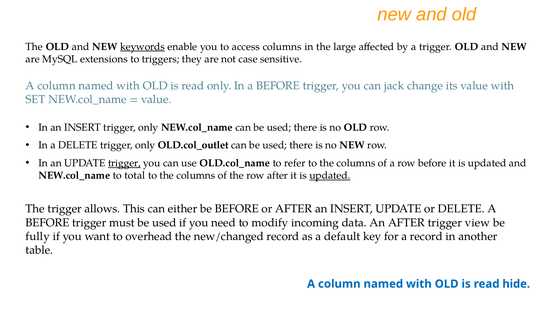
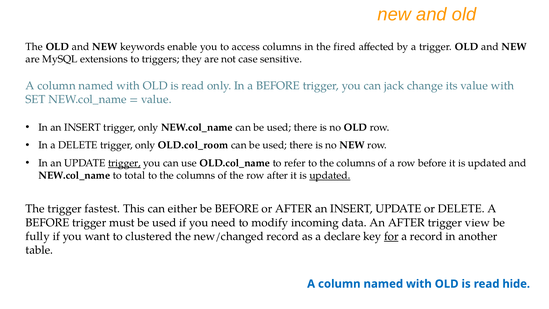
keywords underline: present -> none
large: large -> fired
OLD.col_outlet: OLD.col_outlet -> OLD.col_room
allows: allows -> fastest
overhead: overhead -> clustered
default: default -> declare
for underline: none -> present
